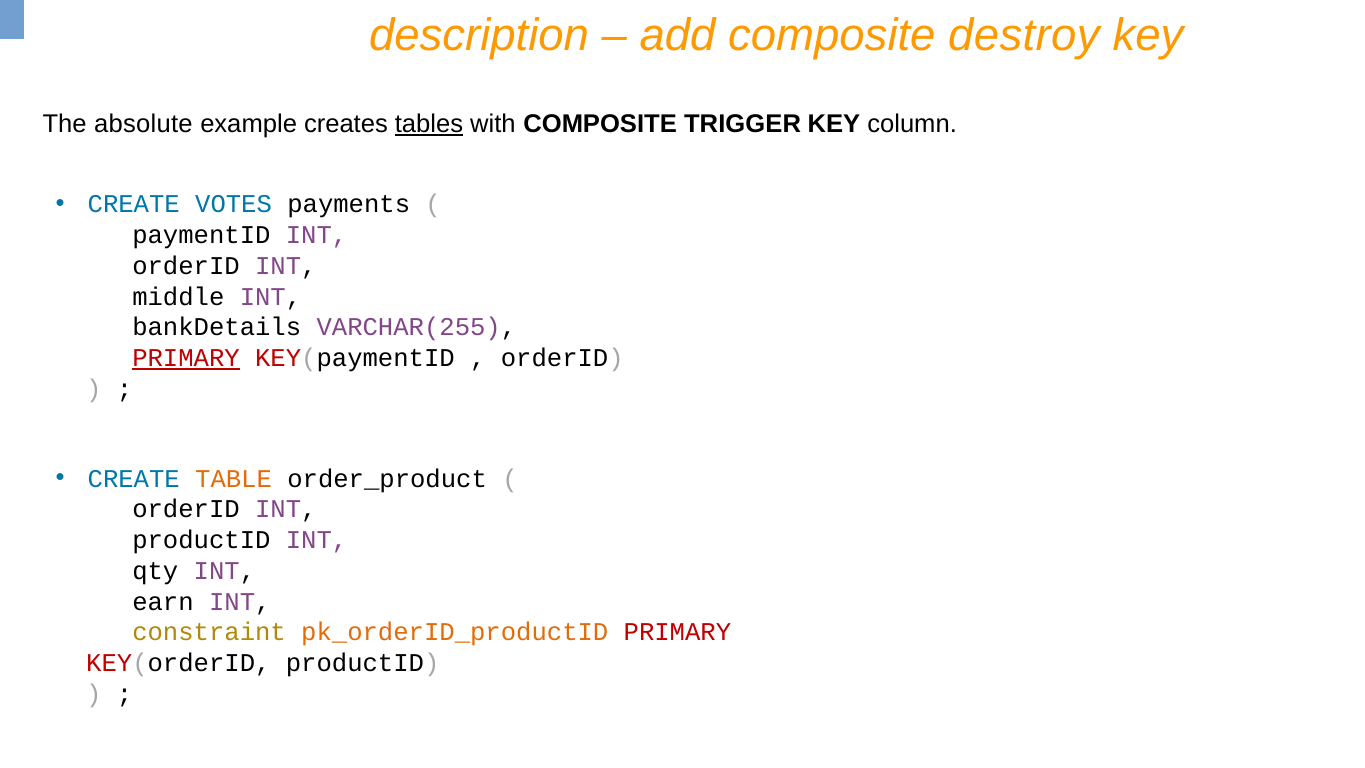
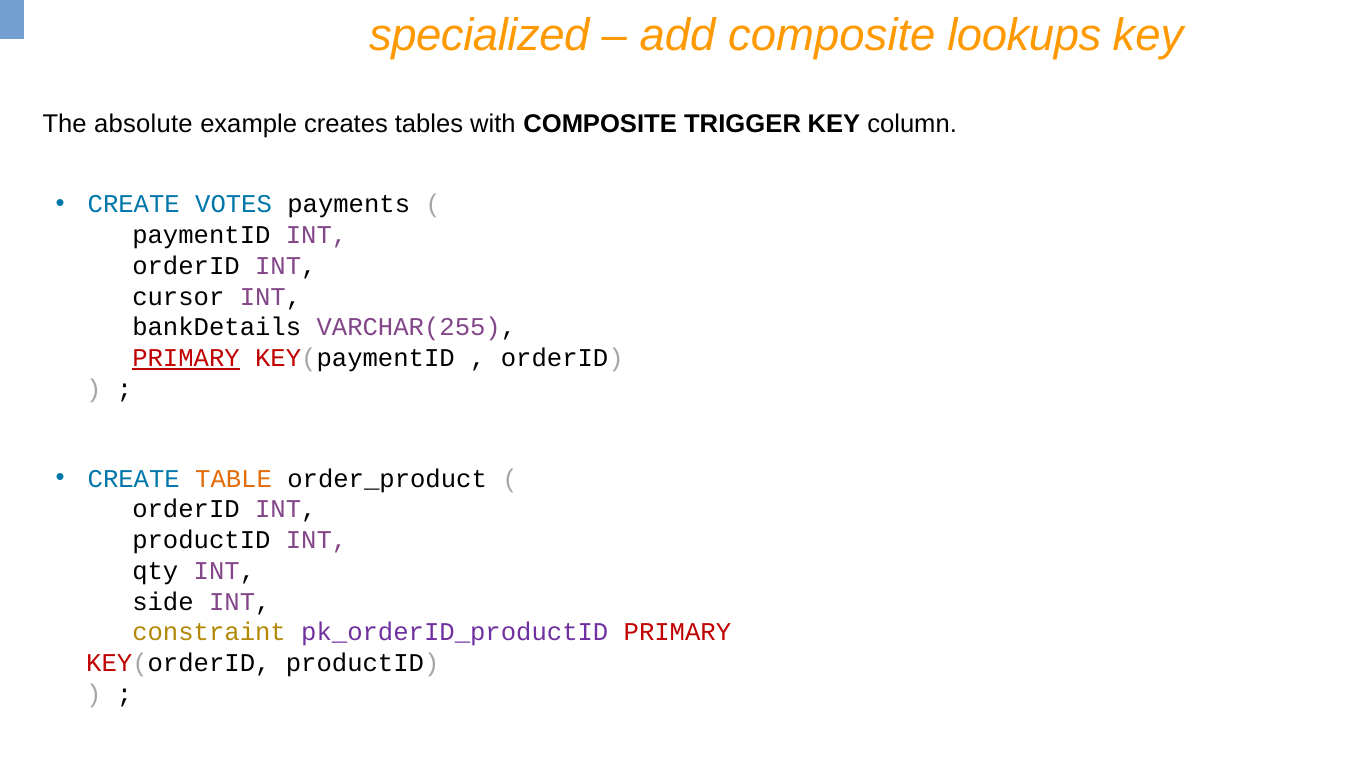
description: description -> specialized
destroy: destroy -> lookups
tables underline: present -> none
middle: middle -> cursor
earn: earn -> side
pk_orderID_productID colour: orange -> purple
